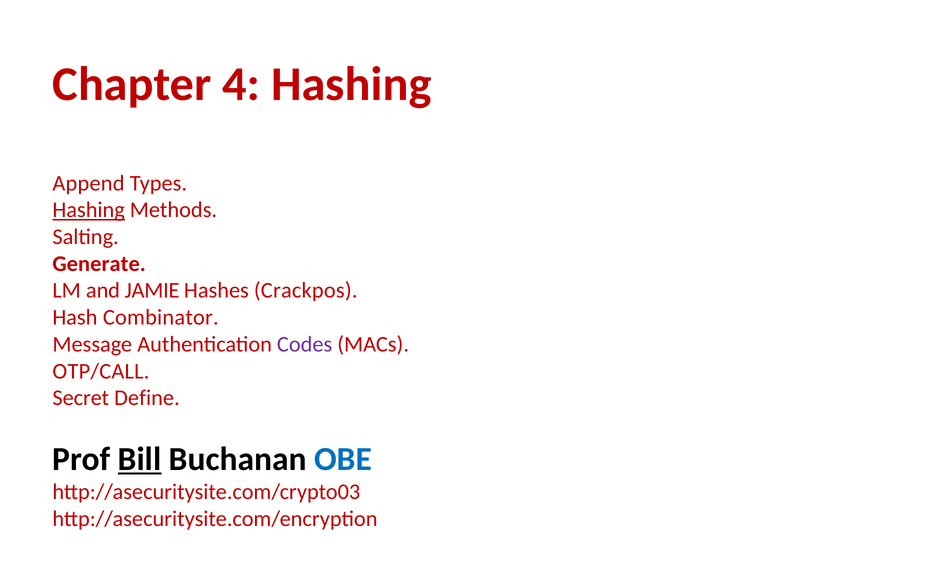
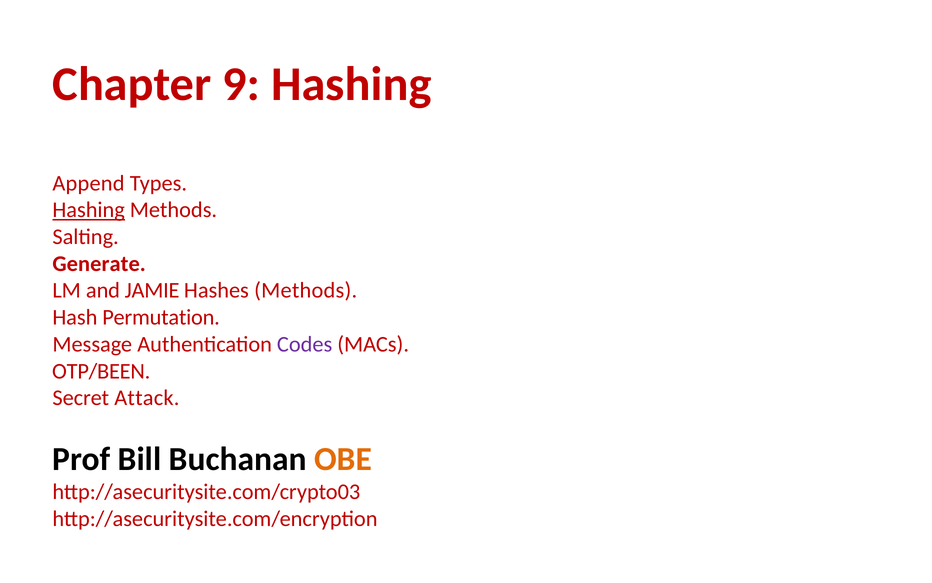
4: 4 -> 9
Hashes Crackpos: Crackpos -> Methods
Combinator: Combinator -> Permutation
OTP/CALL: OTP/CALL -> OTP/BEEN
Define: Define -> Attack
Bill underline: present -> none
OBE colour: blue -> orange
